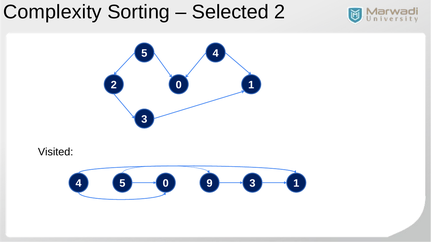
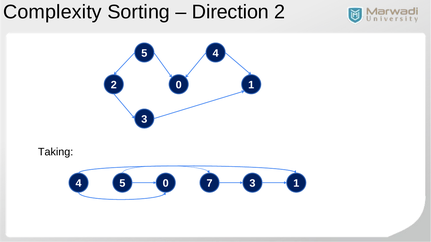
Selected: Selected -> Direction
Visited: Visited -> Taking
9: 9 -> 7
